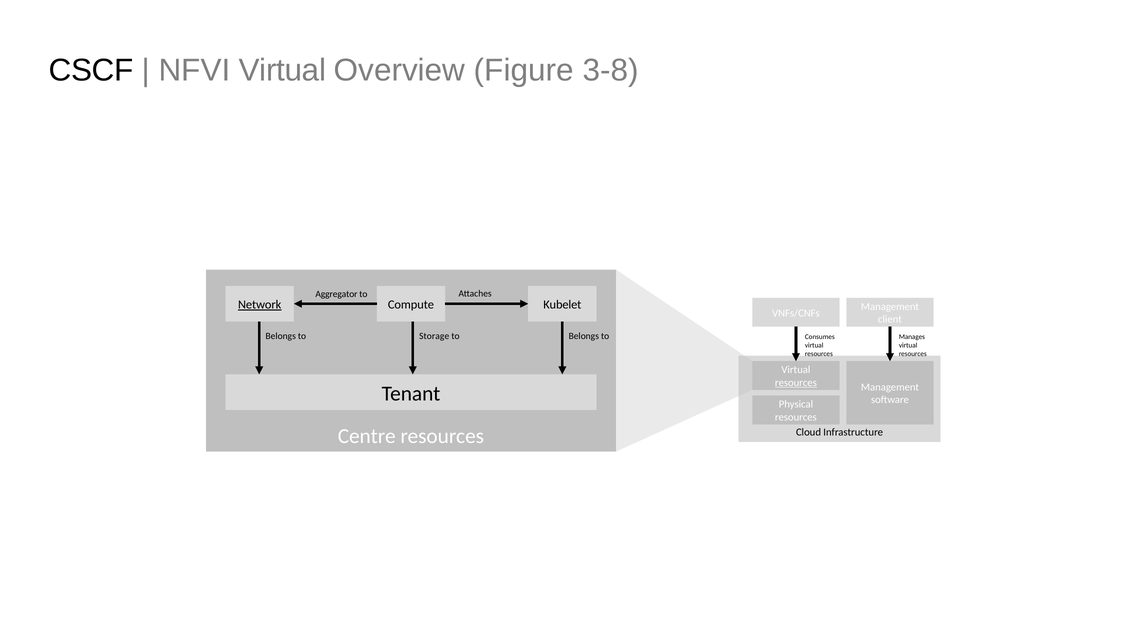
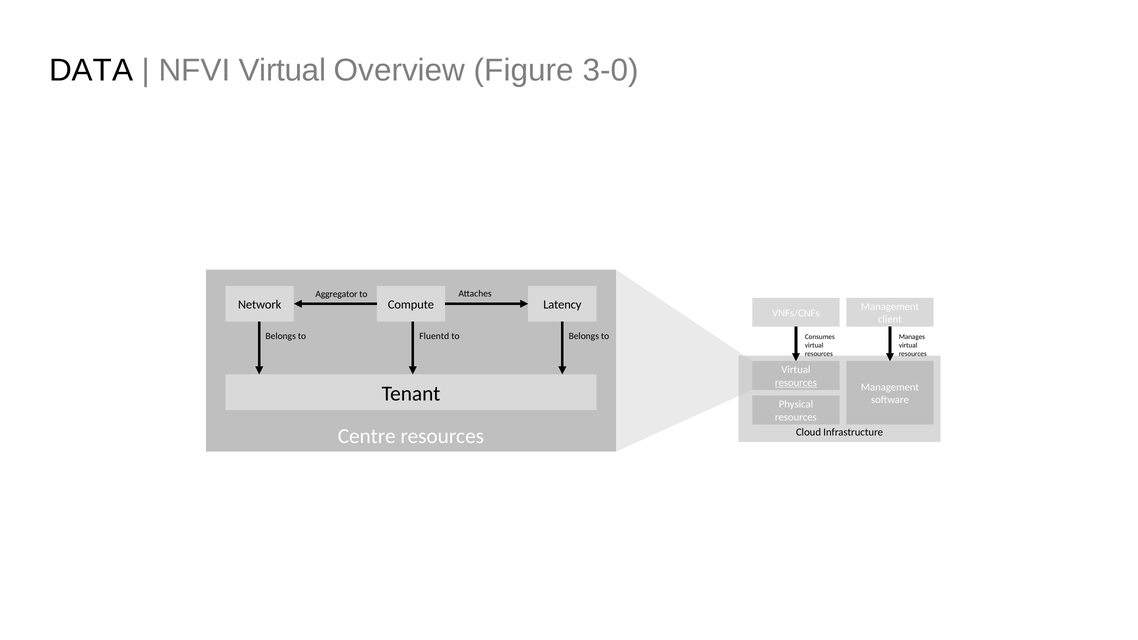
CSCF: CSCF -> DATA
3-8: 3-8 -> 3-0
Network underline: present -> none
Kubelet: Kubelet -> Latency
Storage: Storage -> Fluentd
